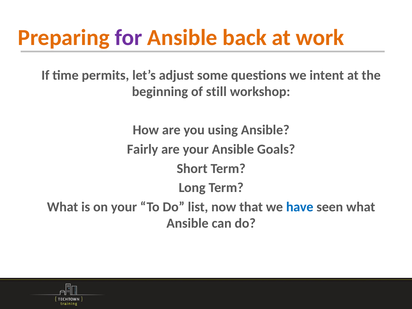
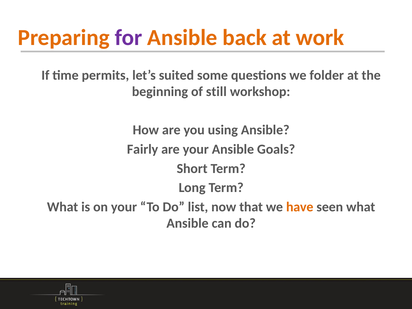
adjust: adjust -> suited
intent: intent -> folder
have colour: blue -> orange
